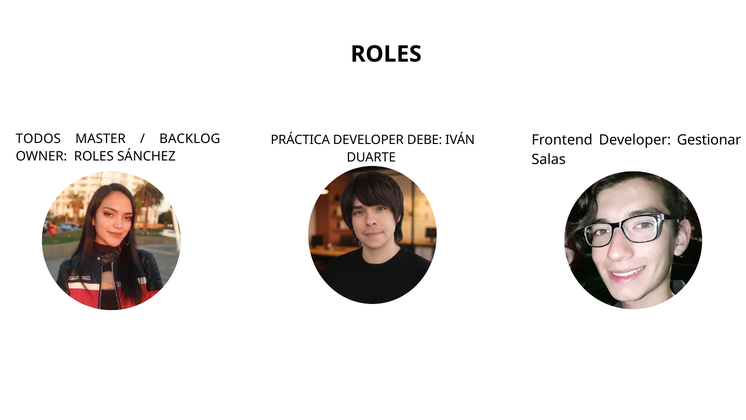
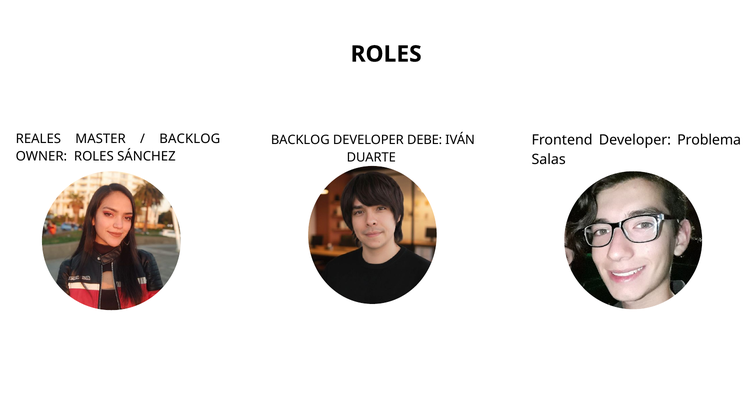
TODOS: TODOS -> REALES
Gestionar: Gestionar -> Problema
PRÁCTICA at (300, 140): PRÁCTICA -> BACKLOG
